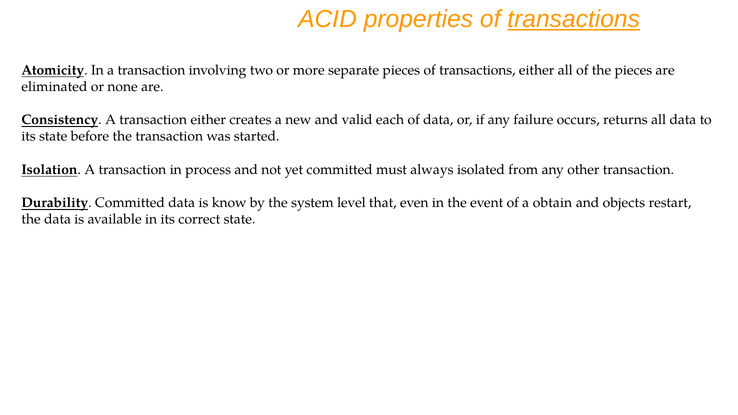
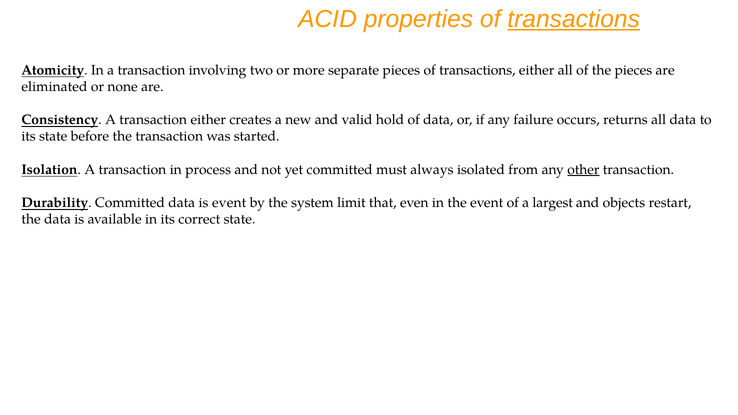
each: each -> hold
other underline: none -> present
is know: know -> event
level: level -> limit
obtain: obtain -> largest
